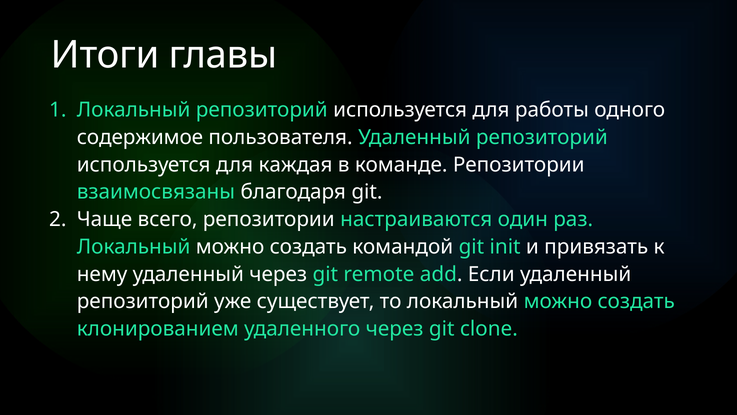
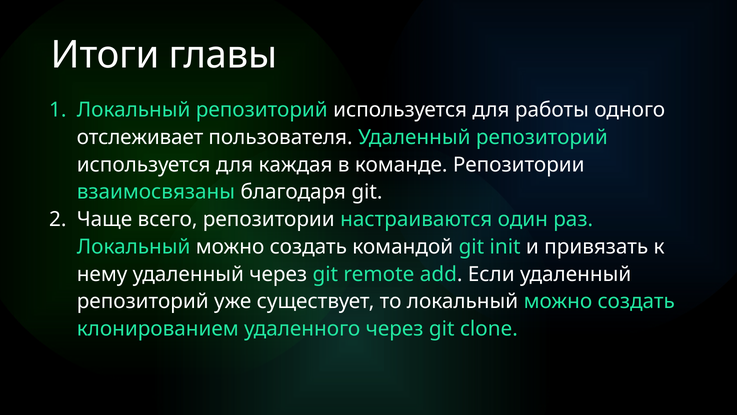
содержимое: содержимое -> отслеживает
